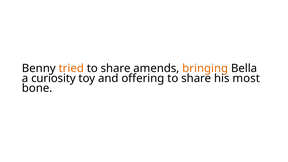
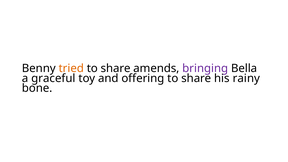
bringing colour: orange -> purple
curiosity: curiosity -> graceful
most: most -> rainy
